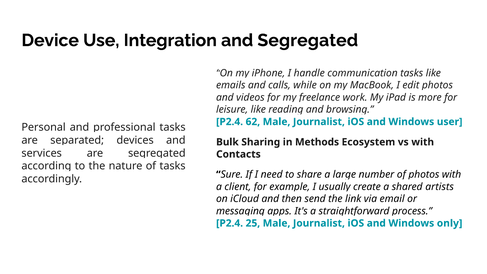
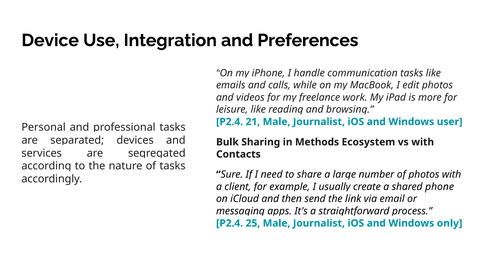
and Segregated: Segregated -> Preferences
62: 62 -> 21
artists: artists -> phone
